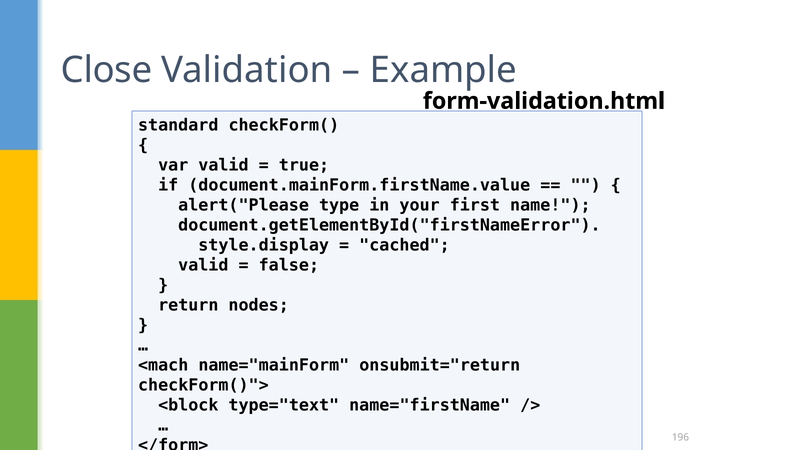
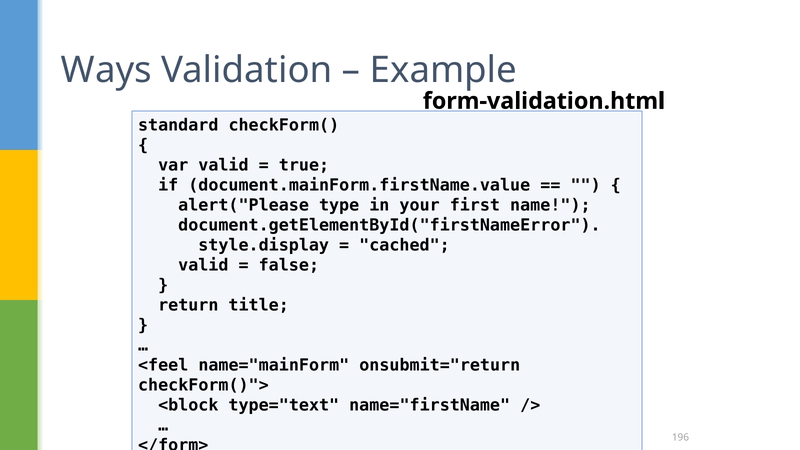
Close: Close -> Ways
nodes: nodes -> title
<mach: <mach -> <feel
